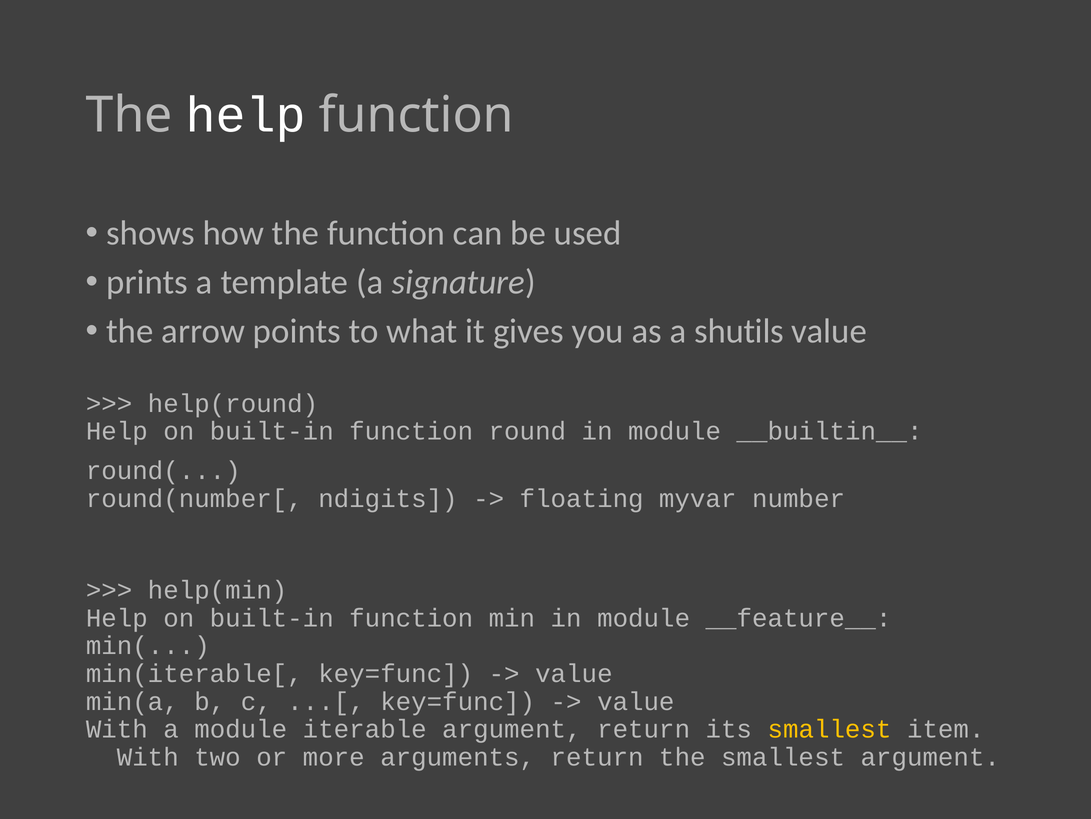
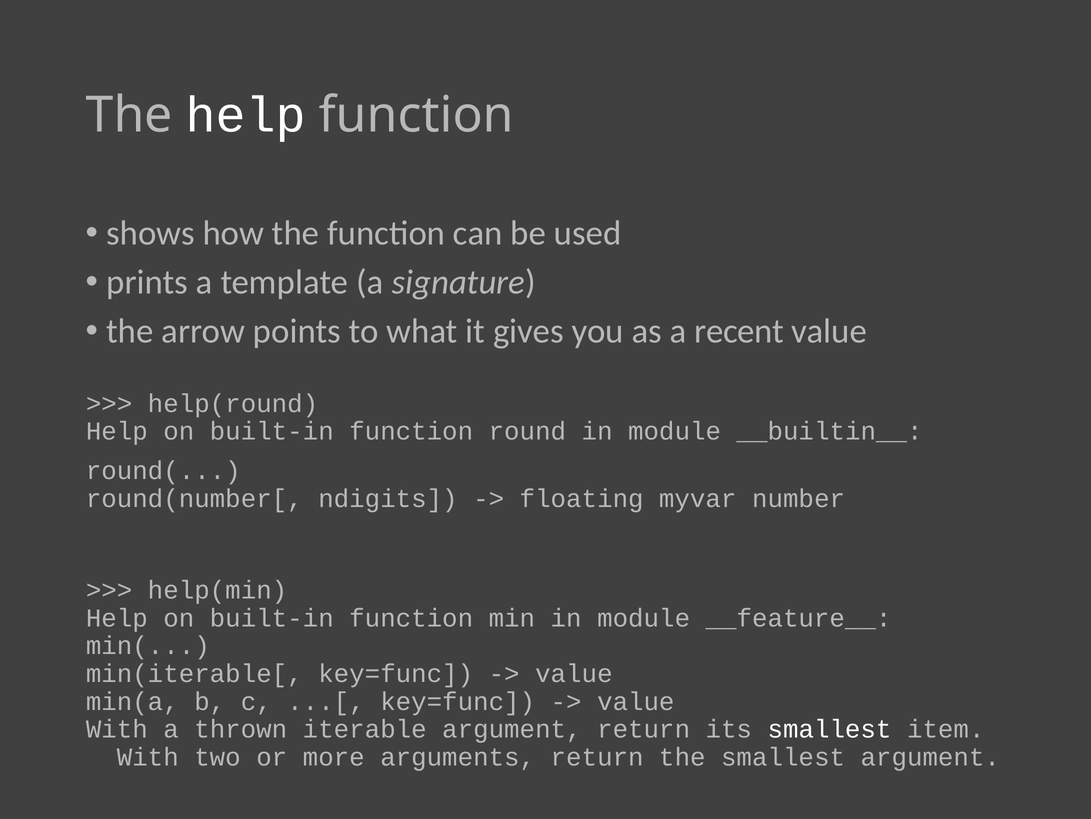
shutils: shutils -> recent
a module: module -> thrown
smallest at (829, 729) colour: yellow -> white
